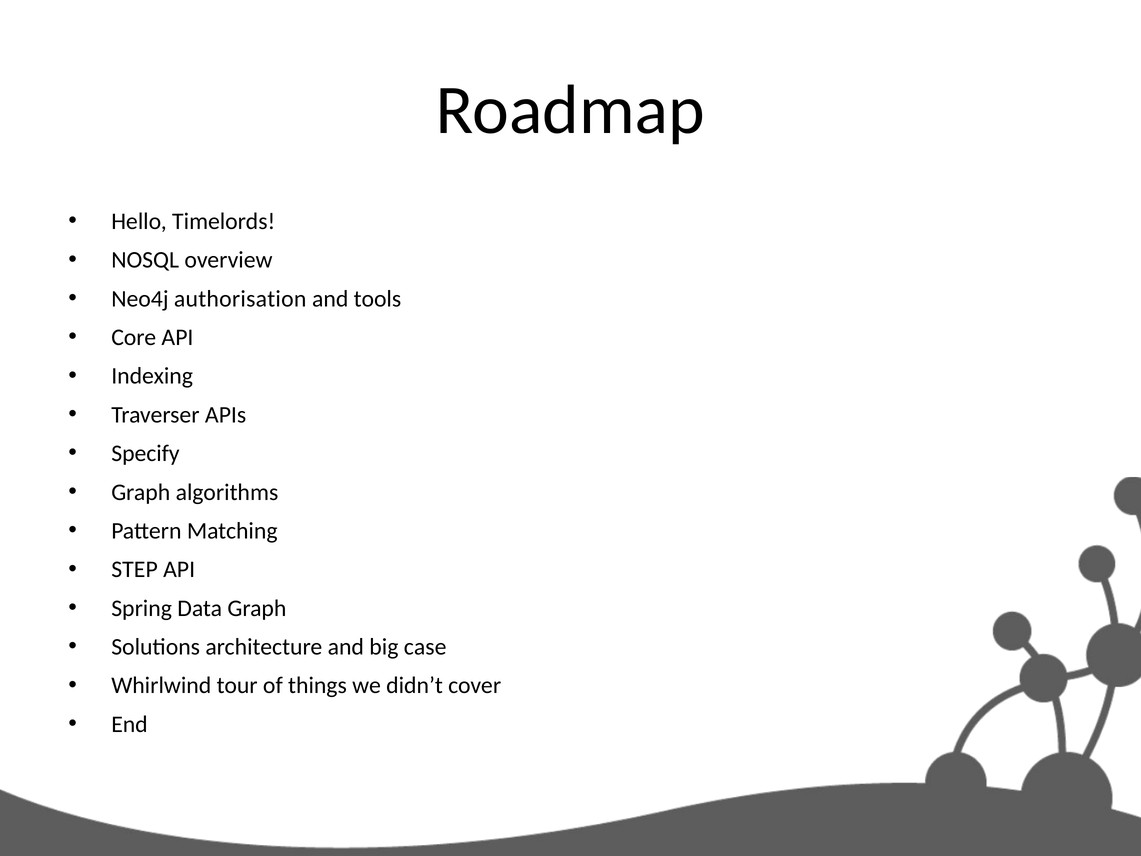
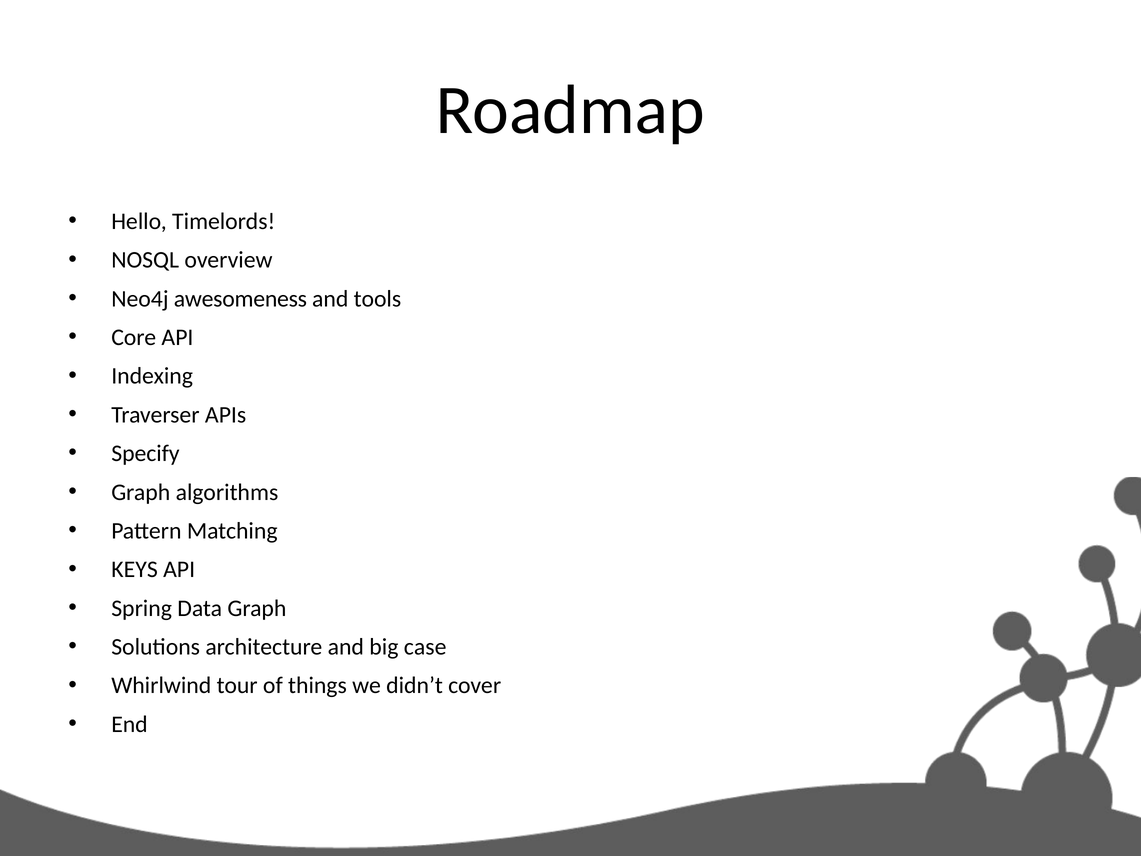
authorisation: authorisation -> awesomeness
STEP: STEP -> KEYS
